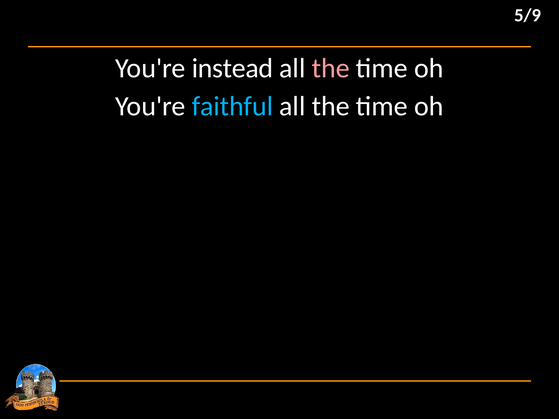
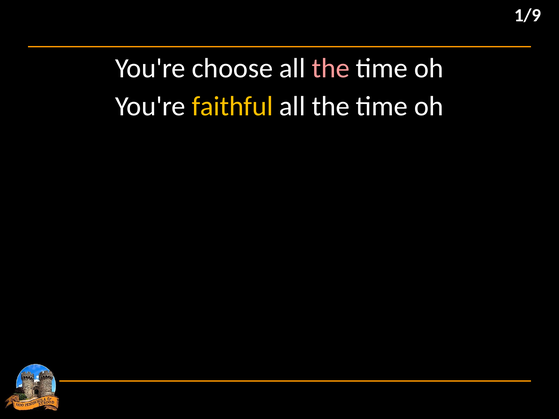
5/9: 5/9 -> 1/9
instead: instead -> choose
faithful colour: light blue -> yellow
